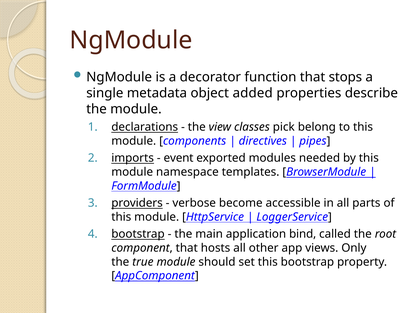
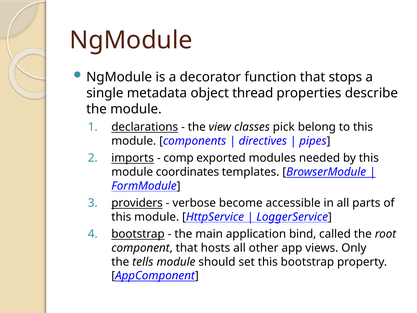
added: added -> thread
event: event -> comp
namespace: namespace -> coordinates
true: true -> tells
